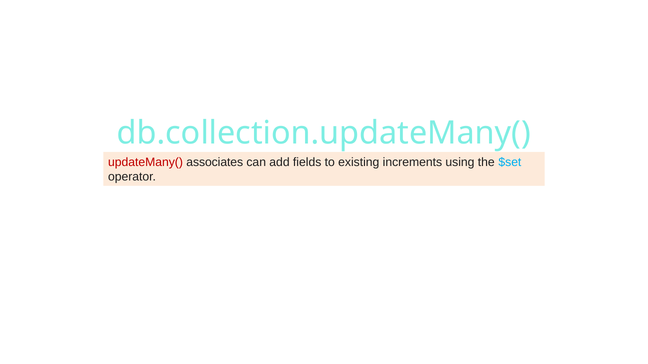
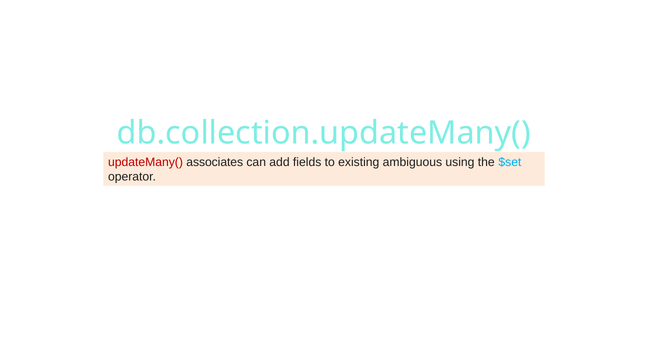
increments: increments -> ambiguous
